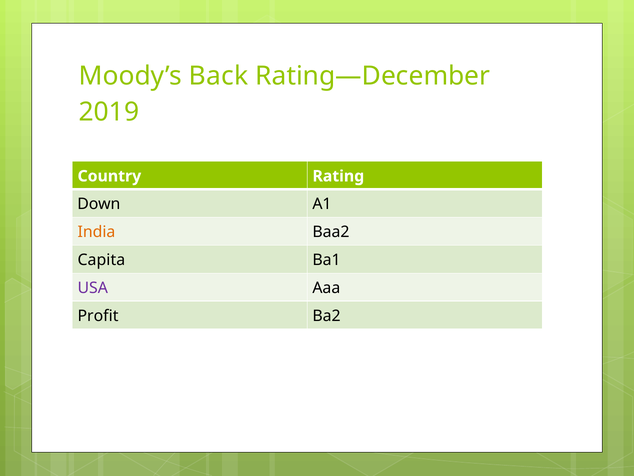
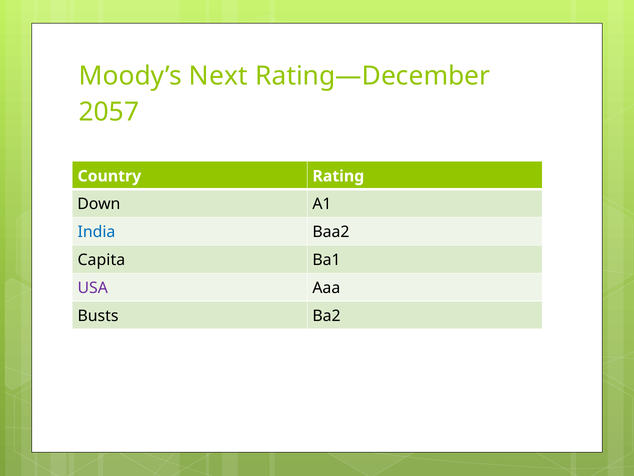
Back: Back -> Next
2019: 2019 -> 2057
India colour: orange -> blue
Profit: Profit -> Busts
